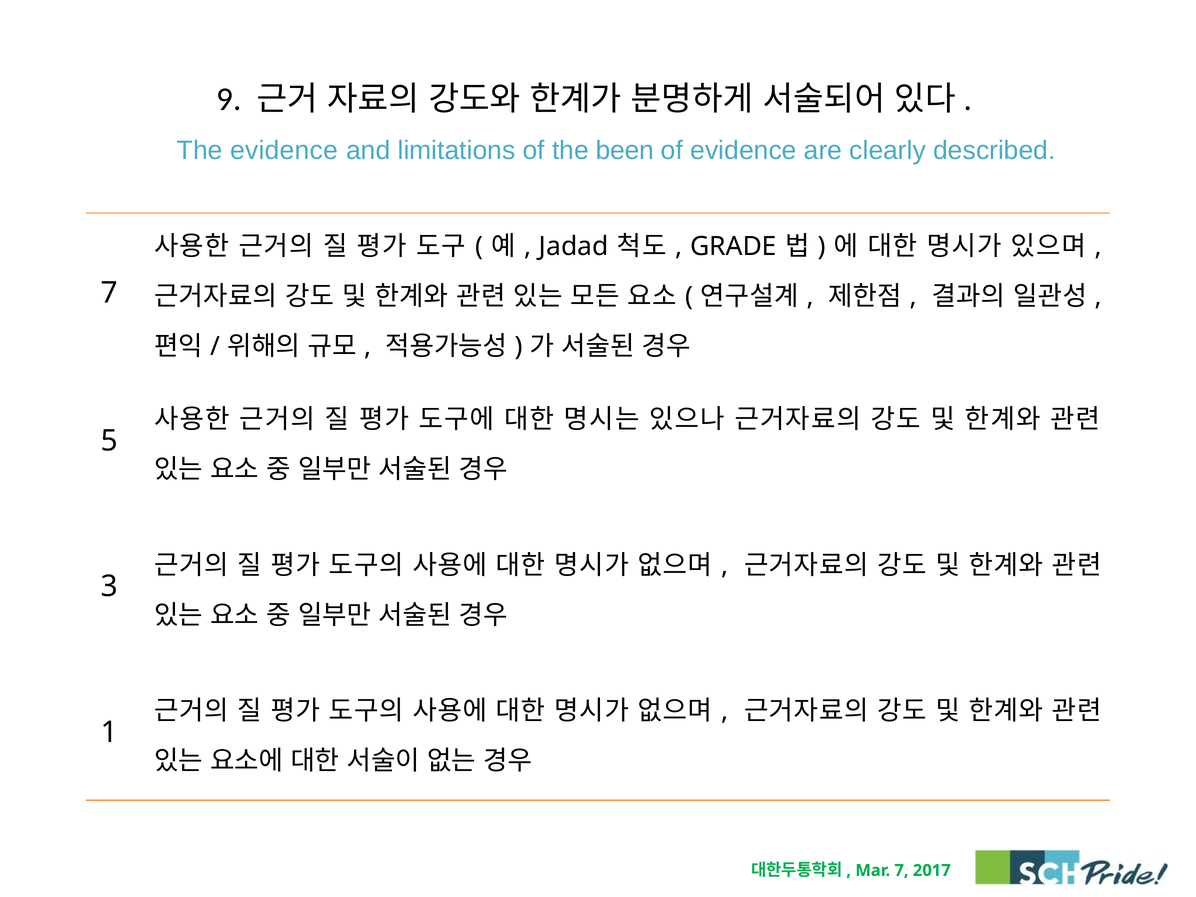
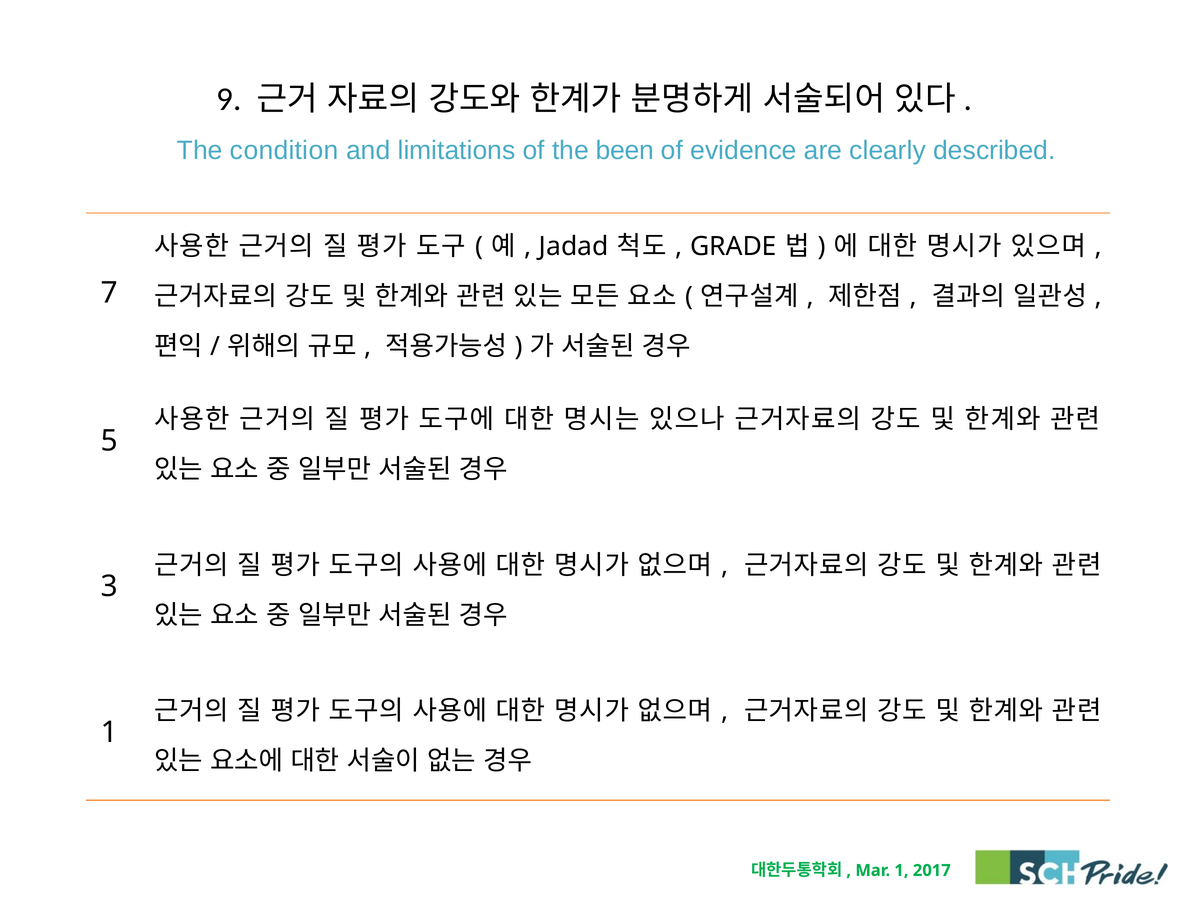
The evidence: evidence -> condition
7 at (901, 870): 7 -> 1
